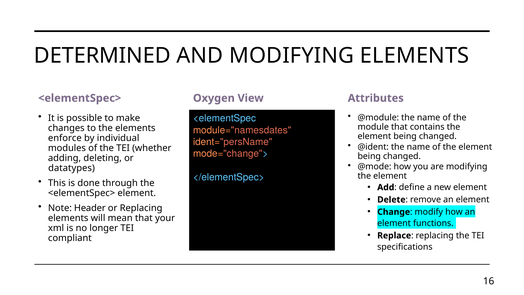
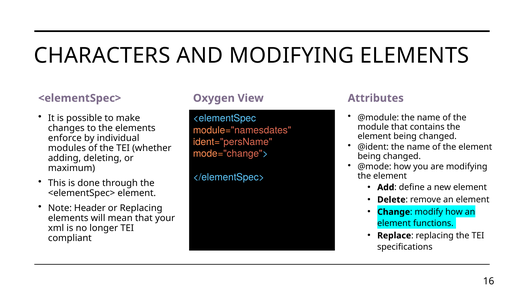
DETERMINED: DETERMINED -> CHARACTERS
datatypes: datatypes -> maximum
